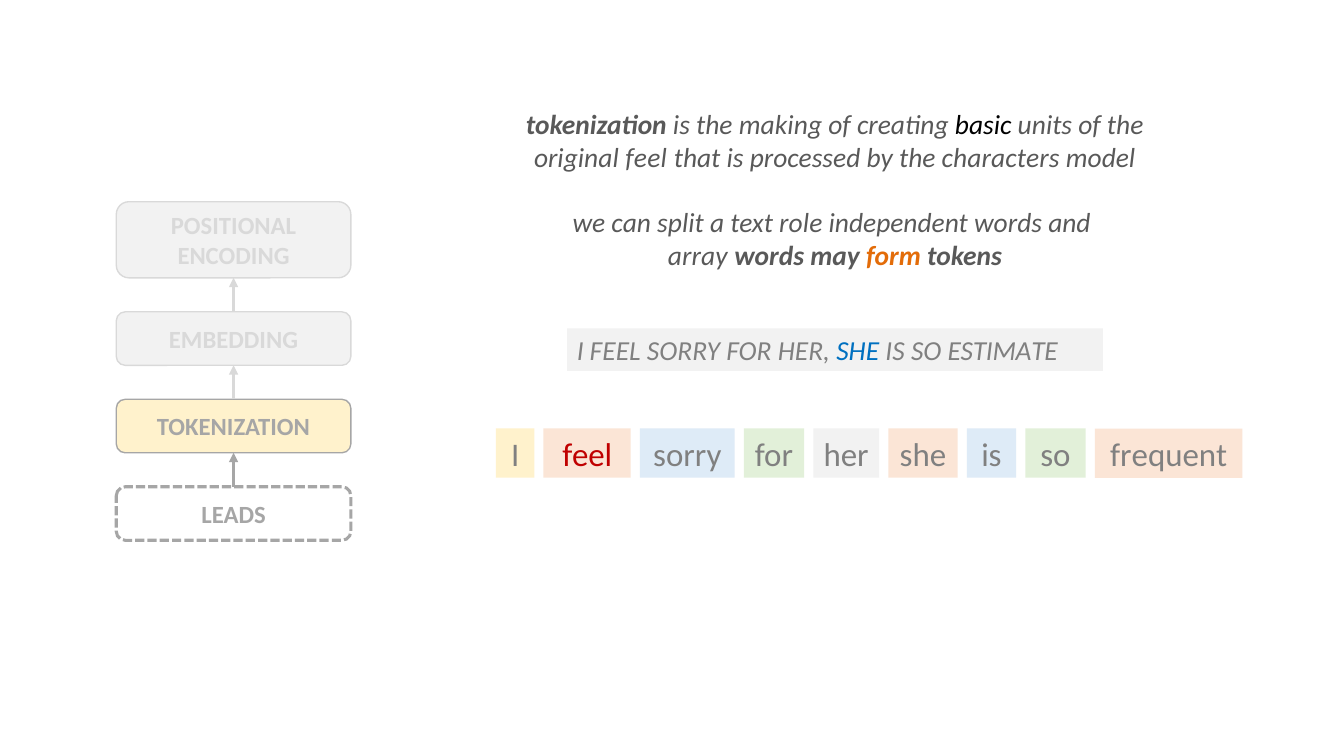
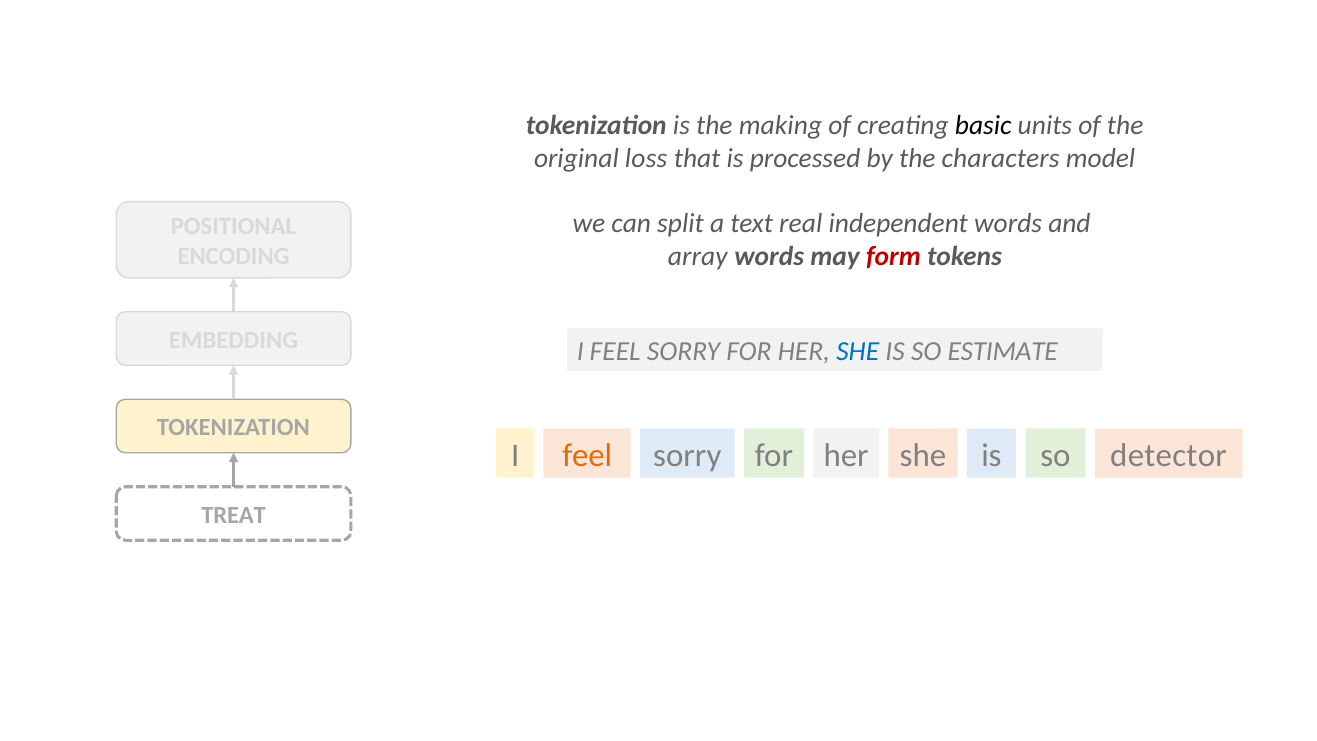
original feel: feel -> loss
role: role -> real
form colour: orange -> red
feel at (587, 455) colour: red -> orange
frequent: frequent -> detector
LEADS: LEADS -> TREAT
